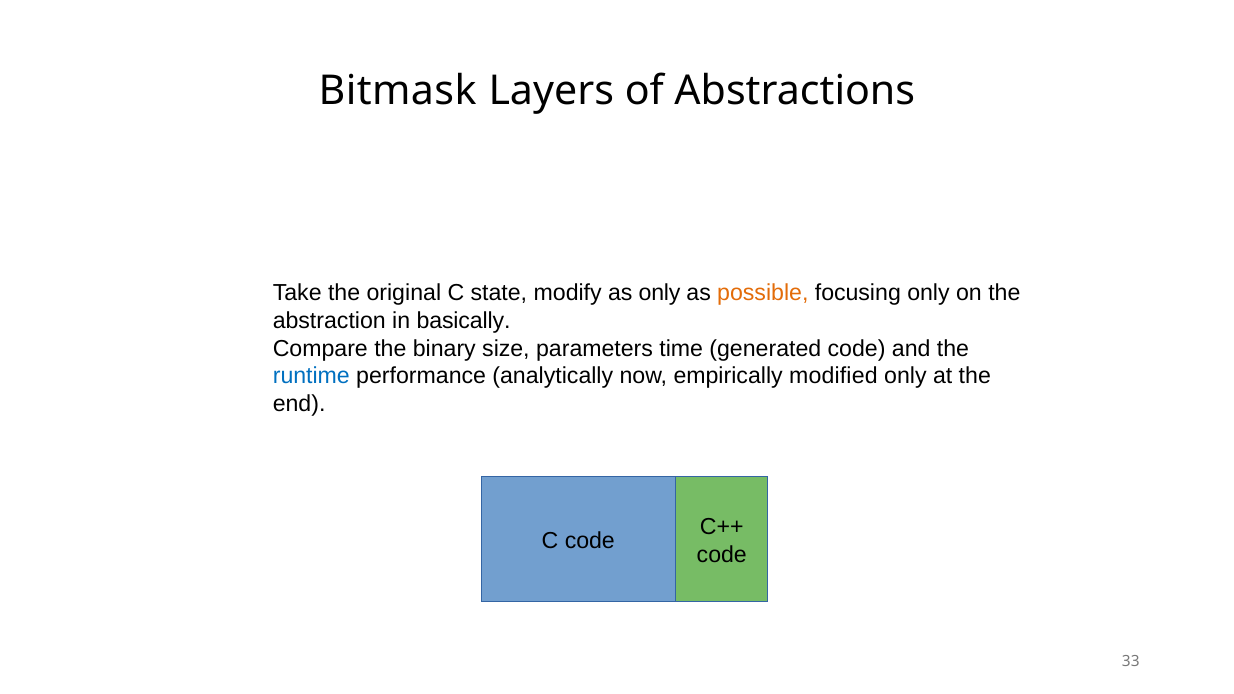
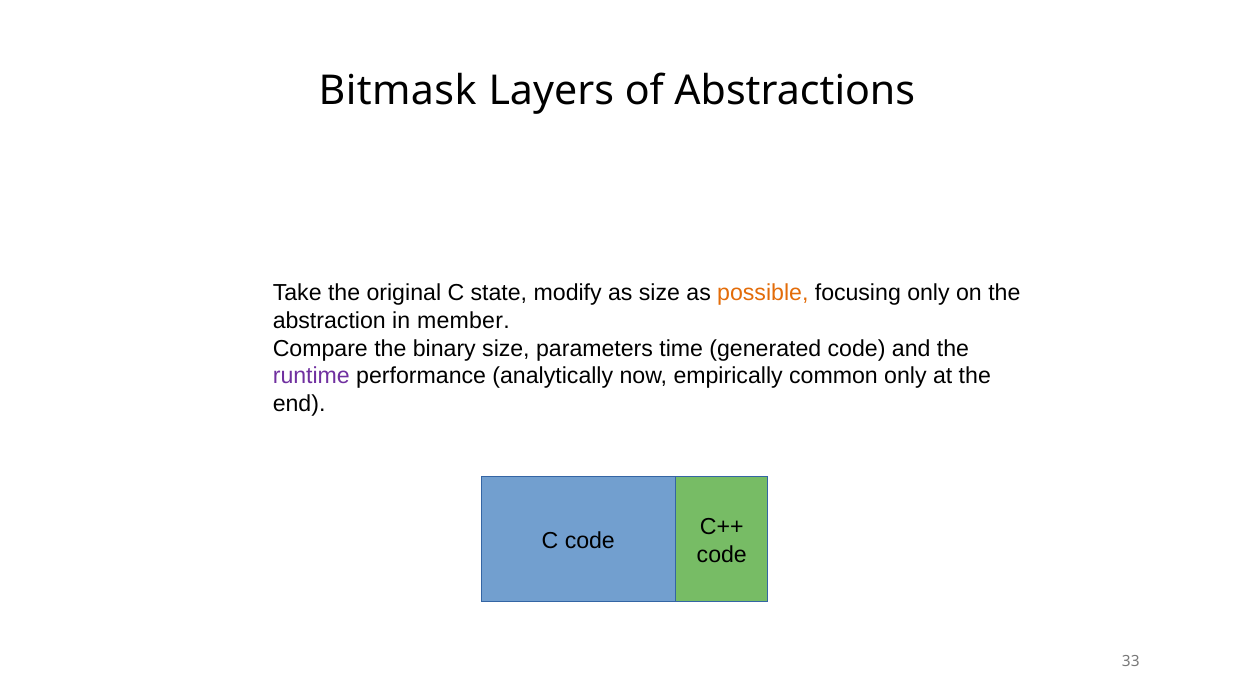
as only: only -> size
basically: basically -> member
runtime colour: blue -> purple
modified: modified -> common
